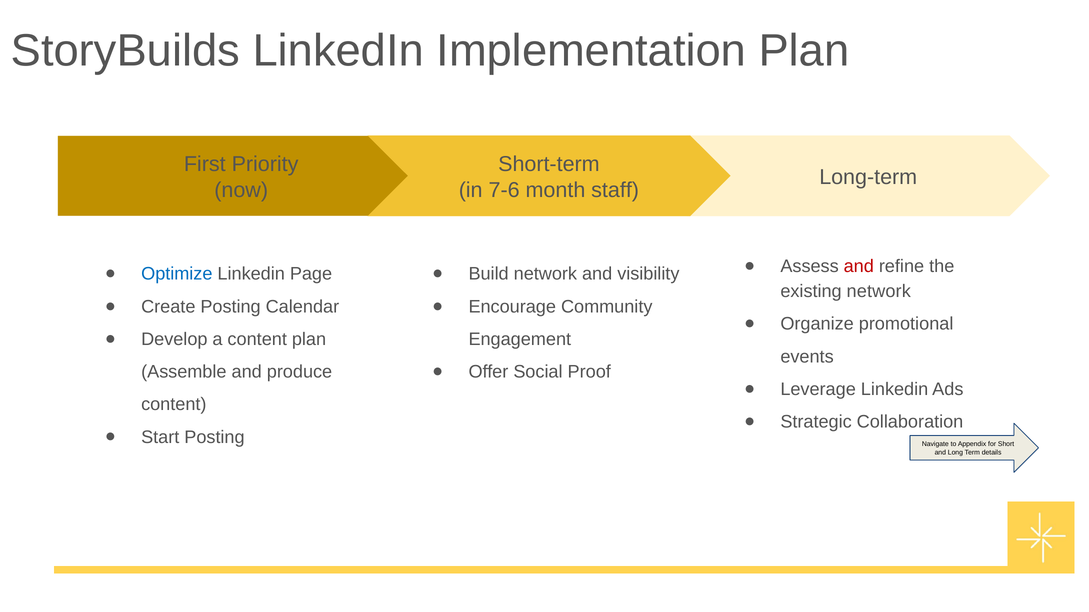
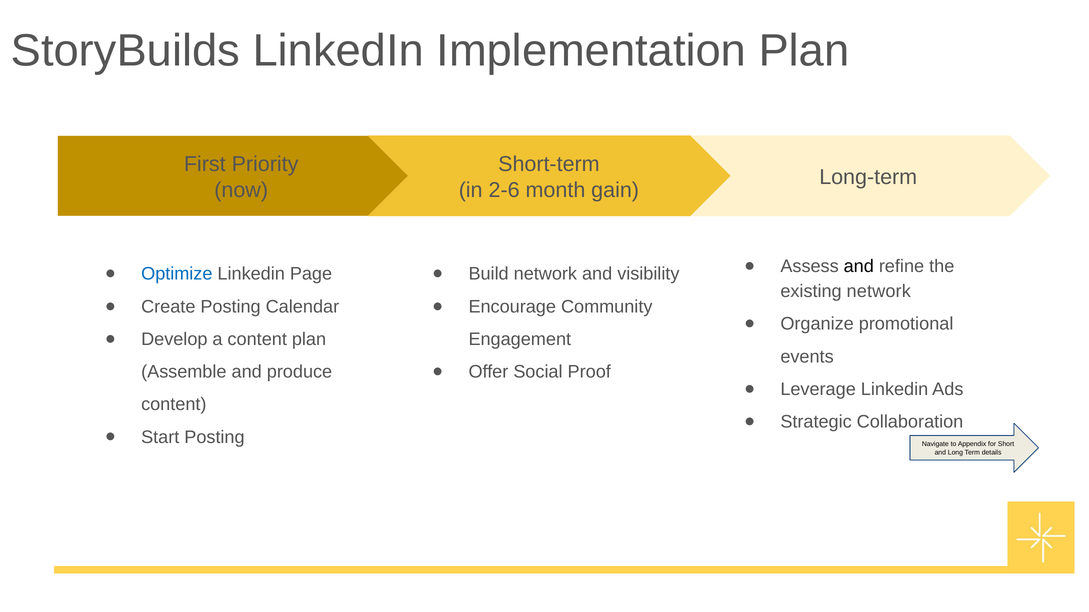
7-6: 7-6 -> 2-6
staff: staff -> gain
and at (859, 267) colour: red -> black
